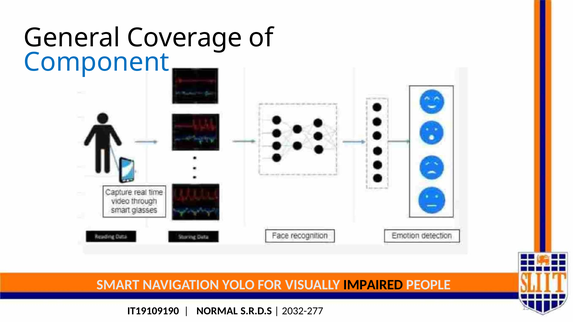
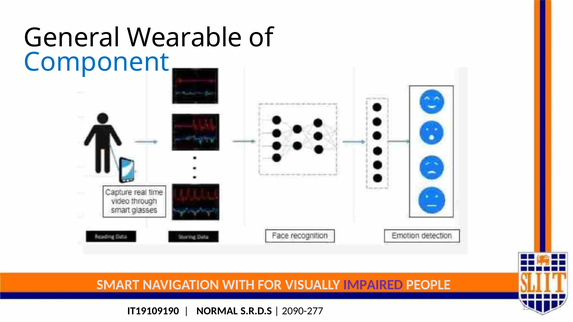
Coverage: Coverage -> Wearable
YOLO: YOLO -> WITH
IMPAIRED colour: black -> purple
2032-277: 2032-277 -> 2090-277
